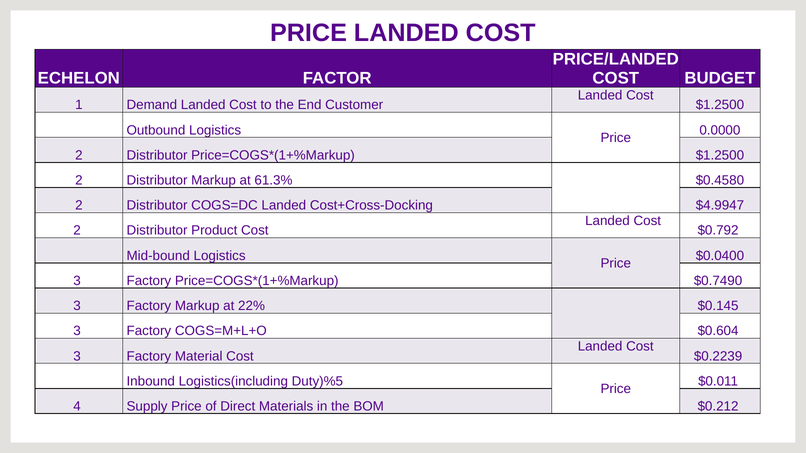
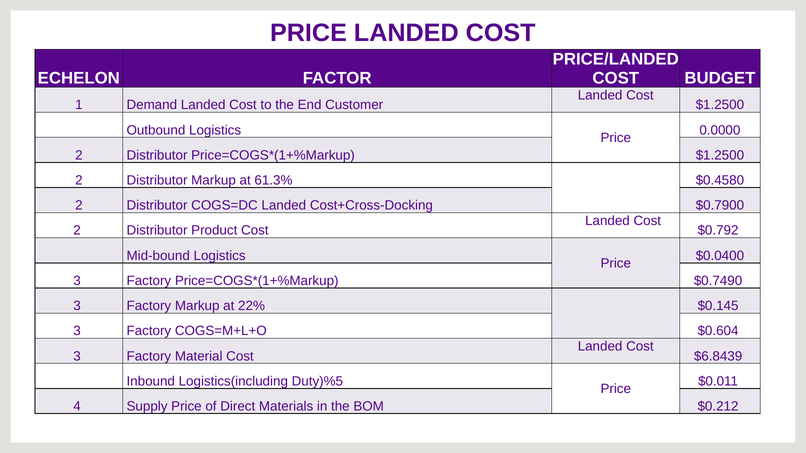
$4.9947: $4.9947 -> $0.7900
$0.2239: $0.2239 -> $6.8439
